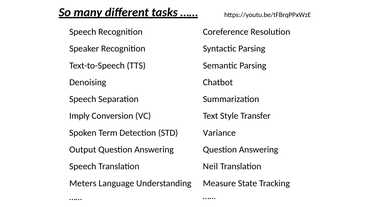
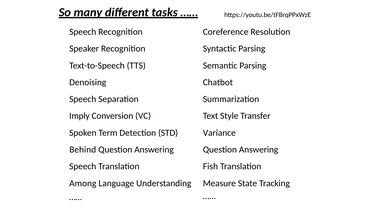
Output: Output -> Behind
Neil: Neil -> Fish
Meters: Meters -> Among
